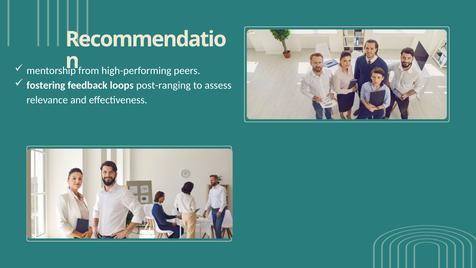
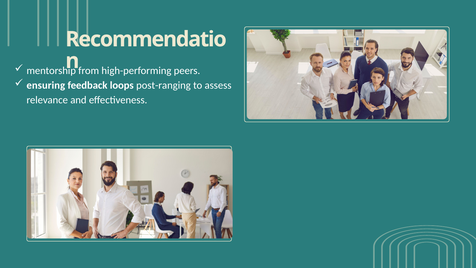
fostering: fostering -> ensuring
